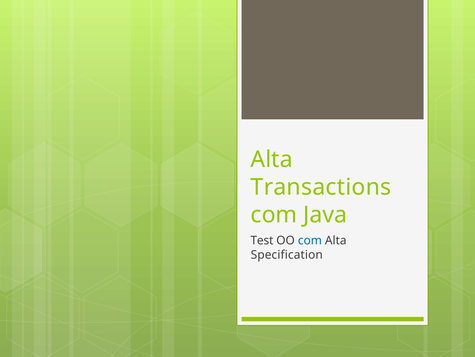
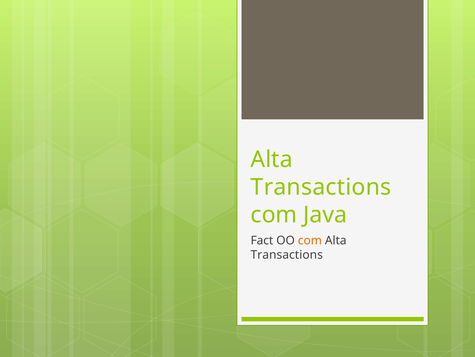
Test: Test -> Fact
com at (310, 240) colour: blue -> orange
Specification at (287, 254): Specification -> Transactions
